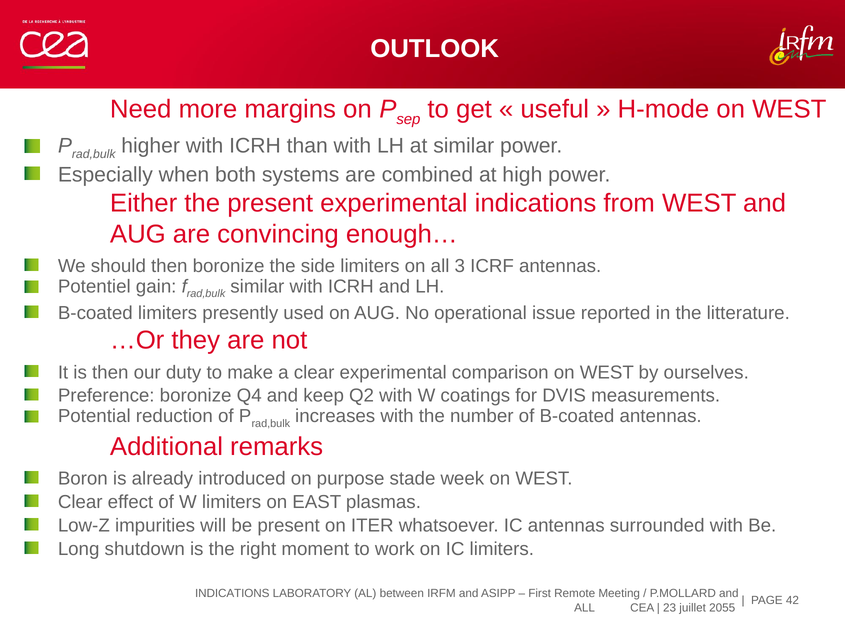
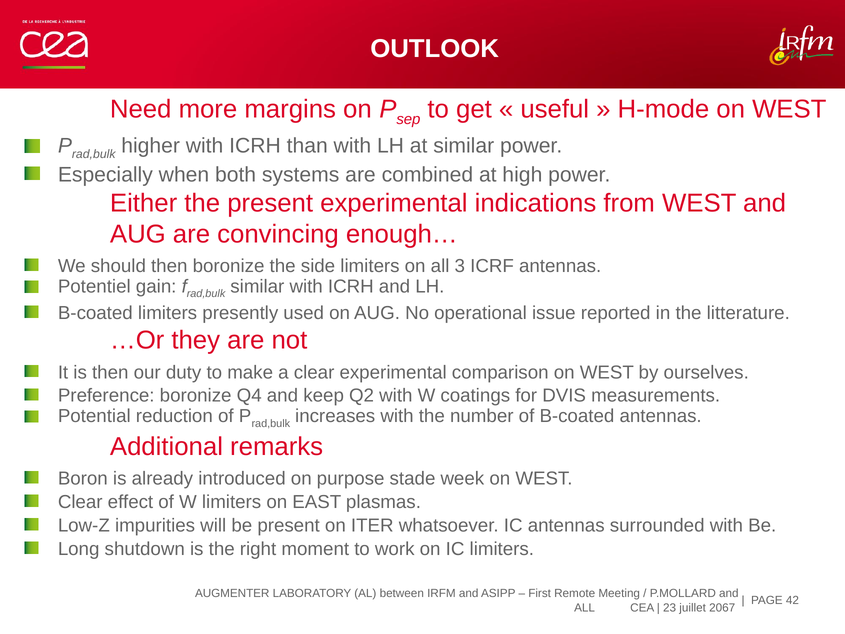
INDICATIONS at (232, 593): INDICATIONS -> AUGMENTER
2055: 2055 -> 2067
